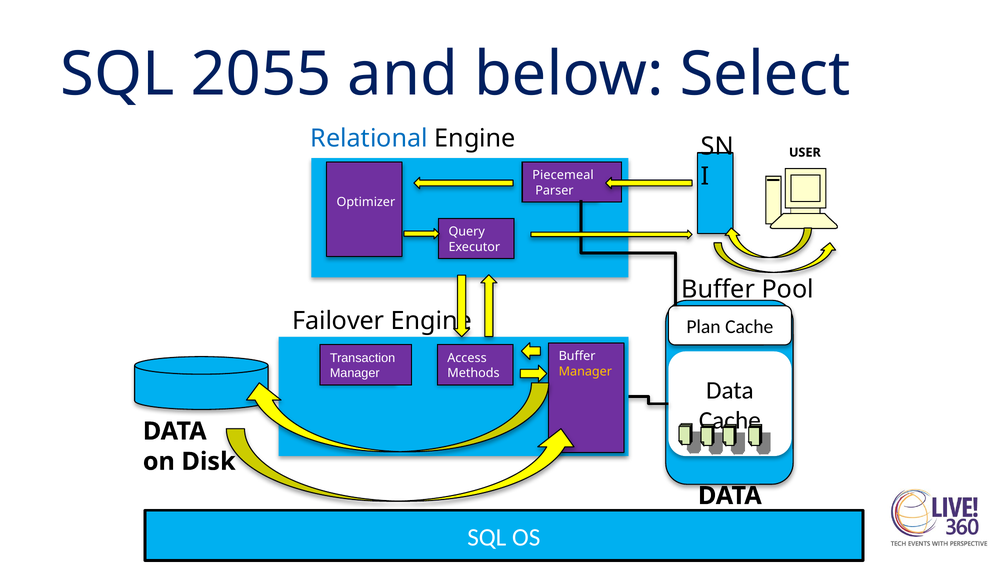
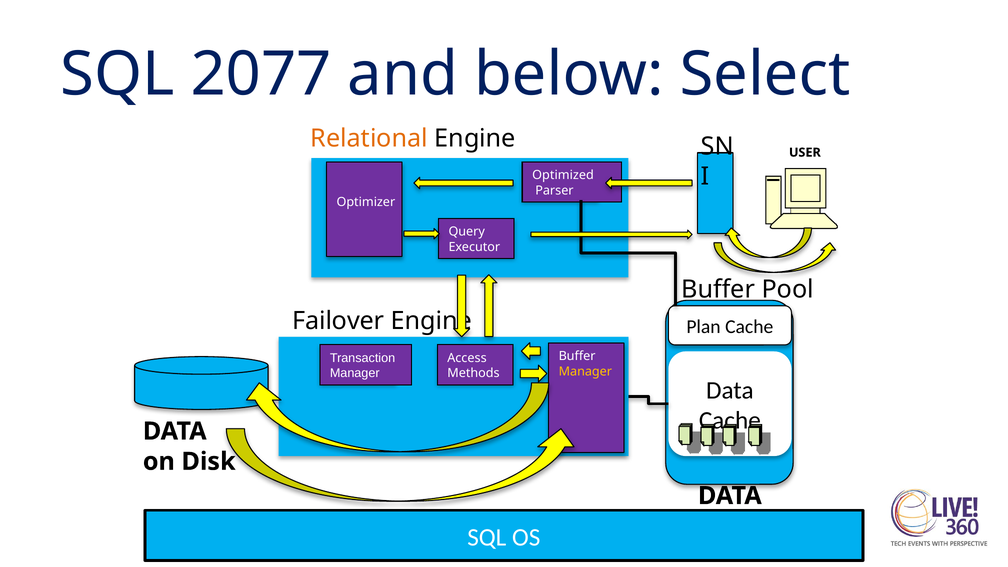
2055: 2055 -> 2077
Relational colour: blue -> orange
Piecemeal: Piecemeal -> Optimized
